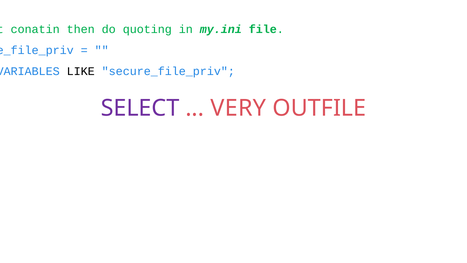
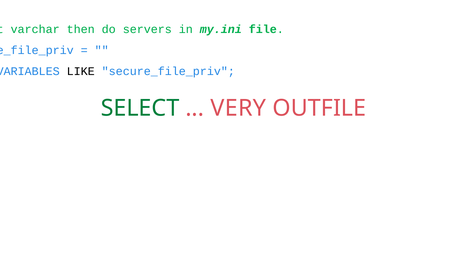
conatin: conatin -> varchar
quoting: quoting -> servers
SELECT colour: purple -> green
